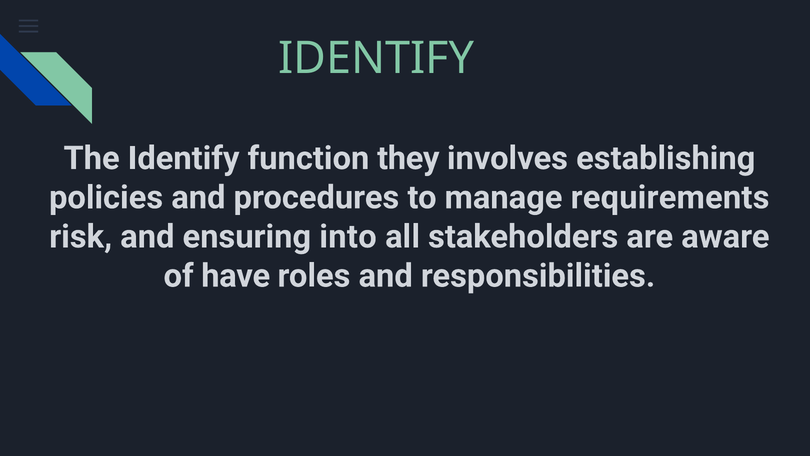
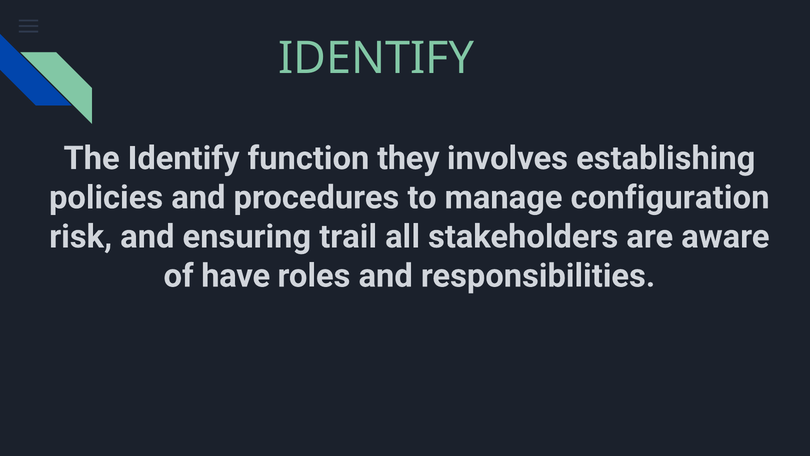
requirements: requirements -> configuration
into: into -> trail
